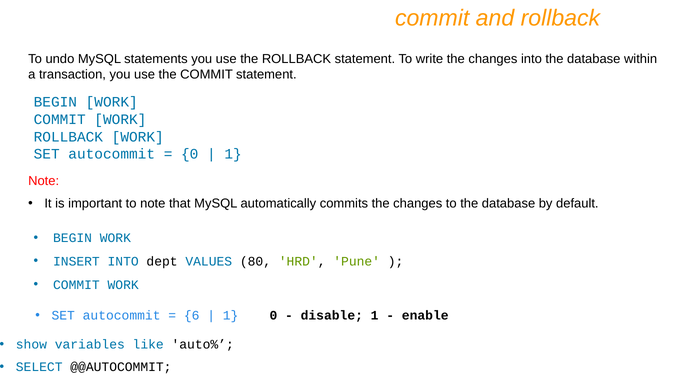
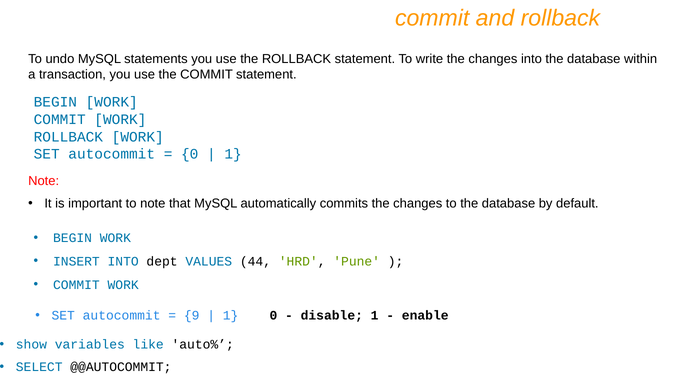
80: 80 -> 44
6: 6 -> 9
